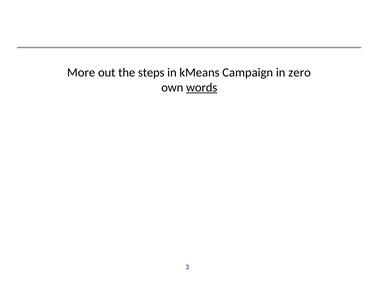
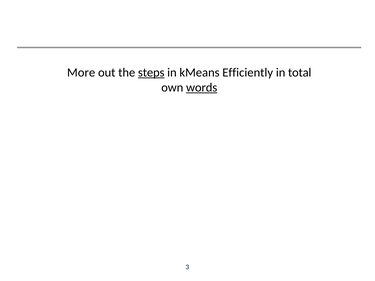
steps underline: none -> present
Campaign: Campaign -> Efficiently
zero: zero -> total
